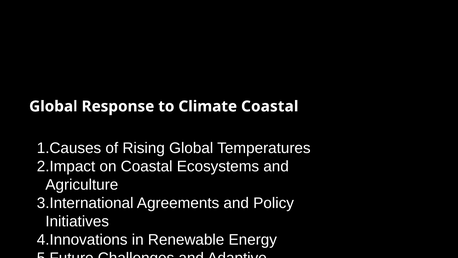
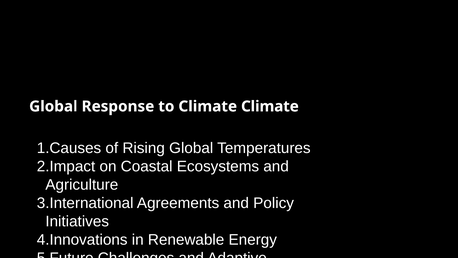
Climate Coastal: Coastal -> Climate
